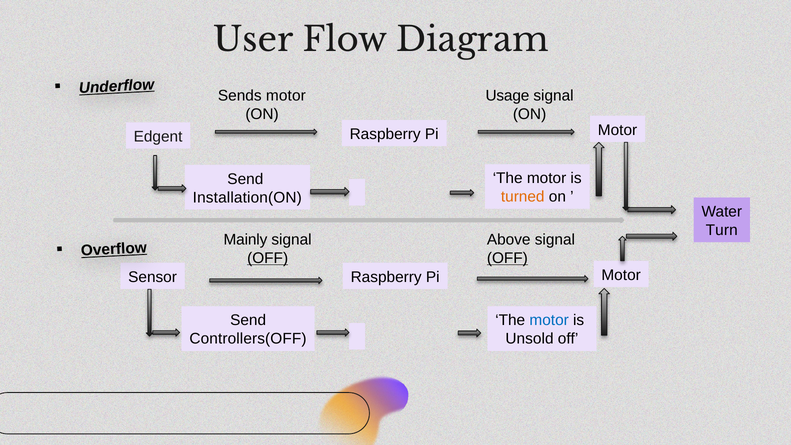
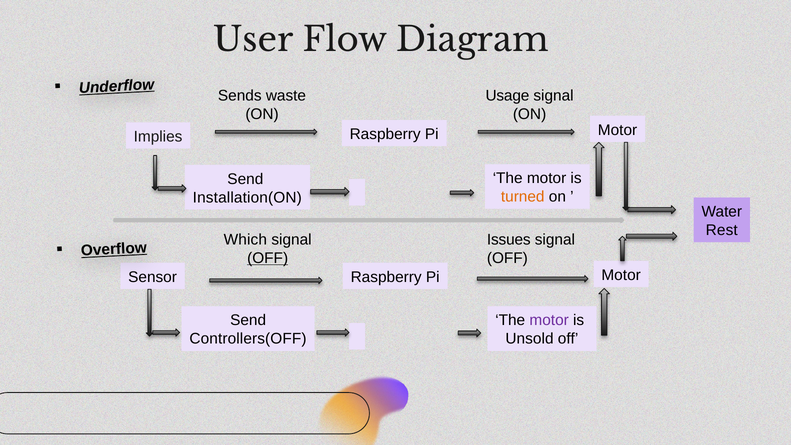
Sends motor: motor -> waste
Edgent: Edgent -> Implies
Turn: Turn -> Rest
Mainly: Mainly -> Which
Above: Above -> Issues
OFF at (507, 258) underline: present -> none
motor at (549, 320) colour: blue -> purple
